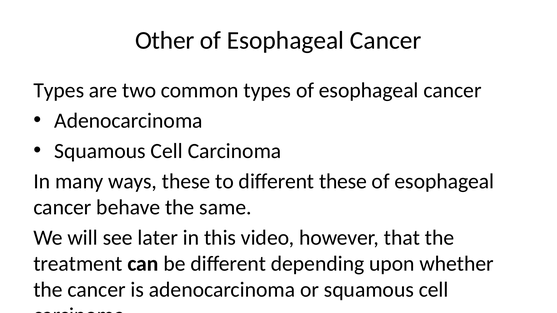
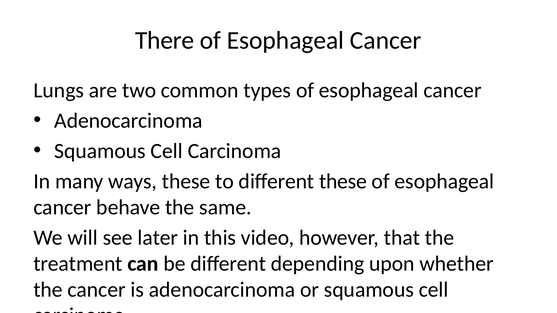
Other: Other -> There
Types at (59, 90): Types -> Lungs
